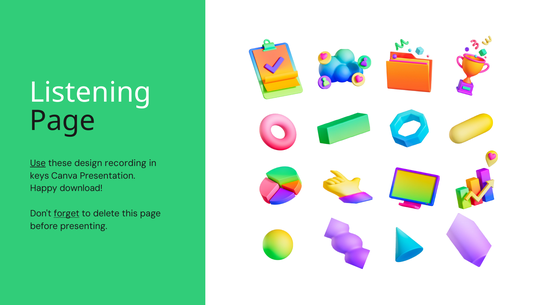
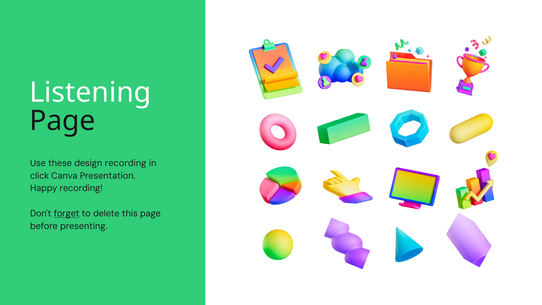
Use underline: present -> none
keys: keys -> click
Happy download: download -> recording
